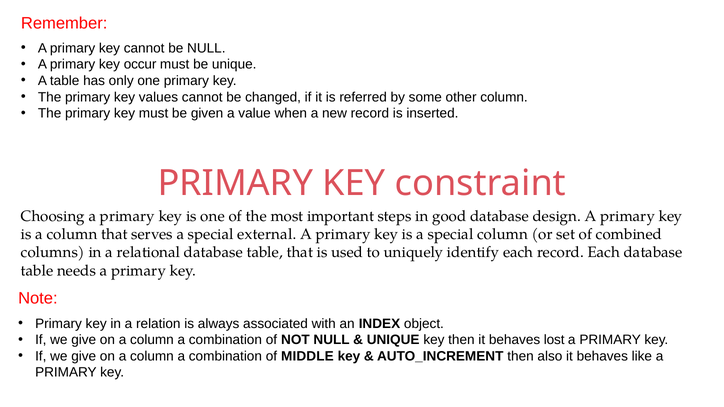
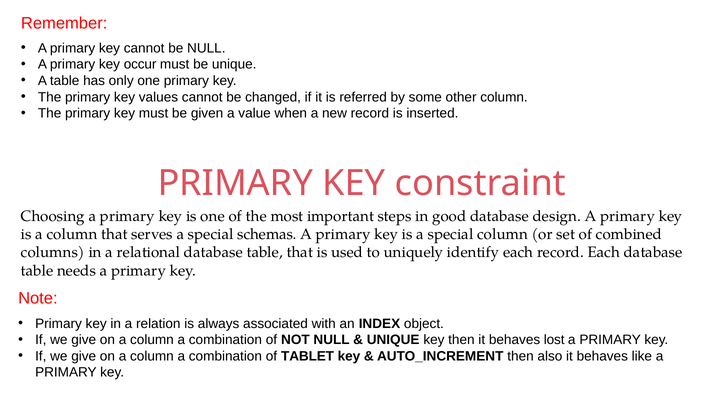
external: external -> schemas
MIDDLE: MIDDLE -> TABLET
